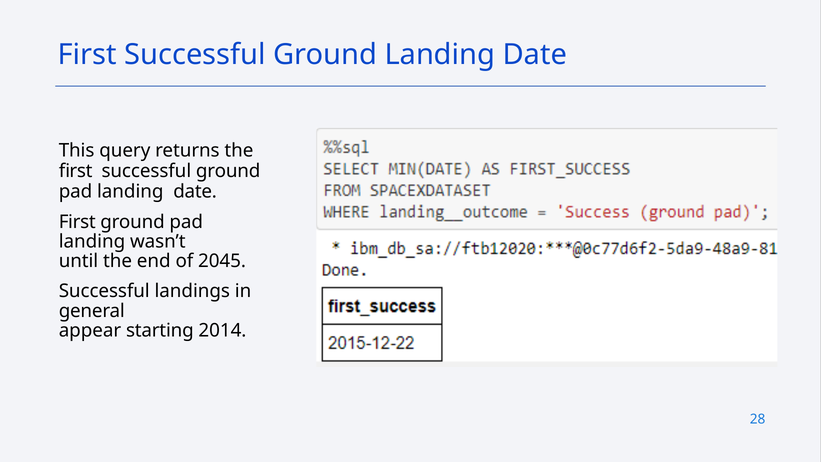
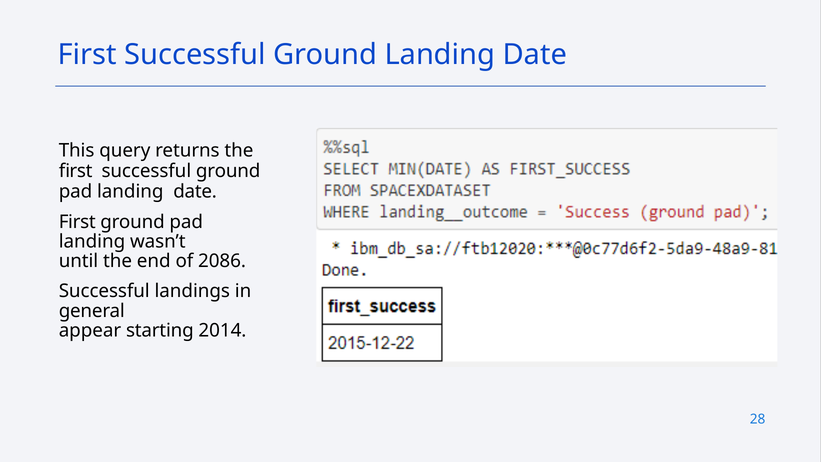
2045: 2045 -> 2086
